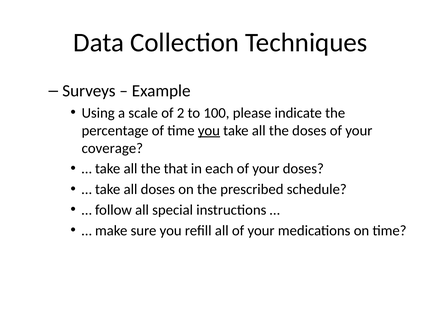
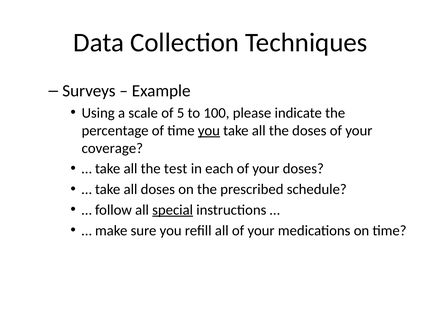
2: 2 -> 5
that: that -> test
special underline: none -> present
